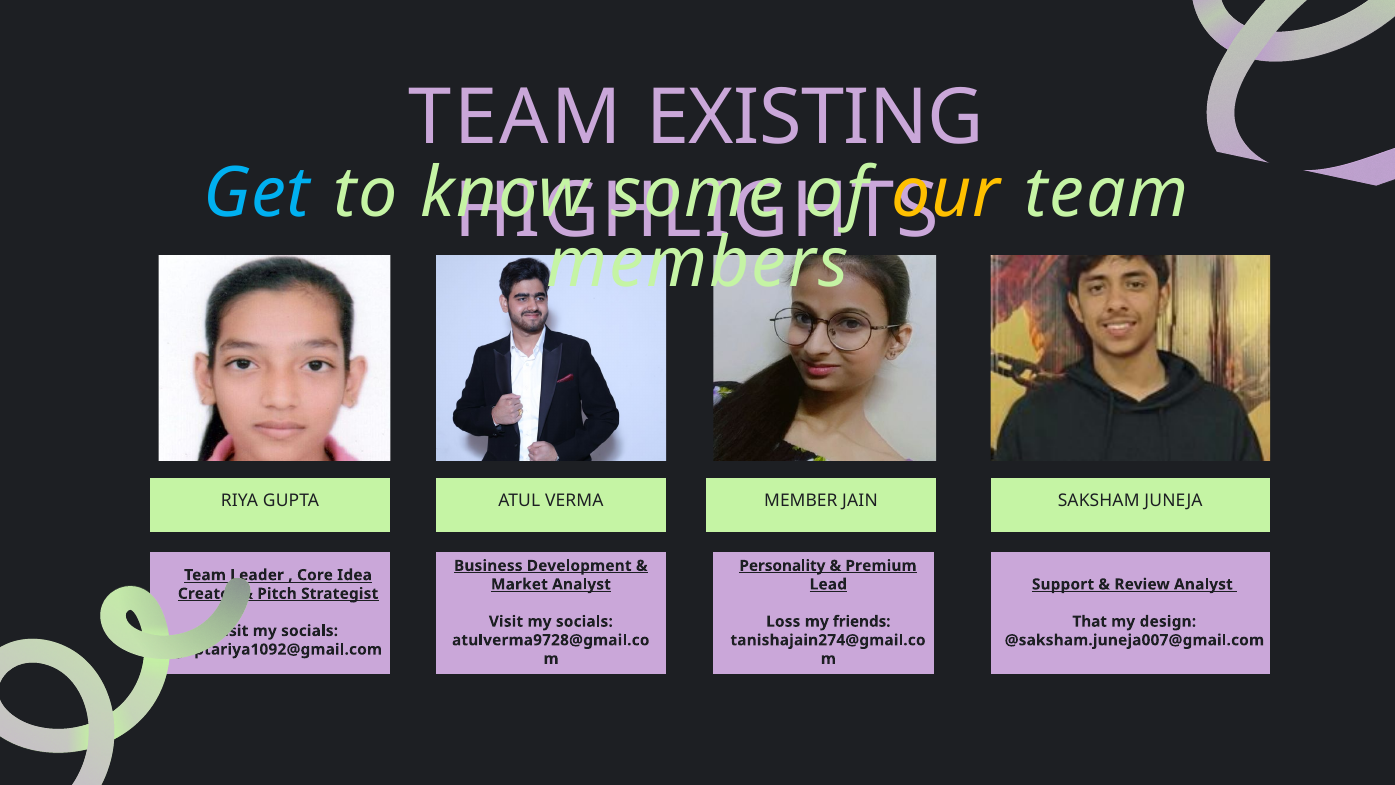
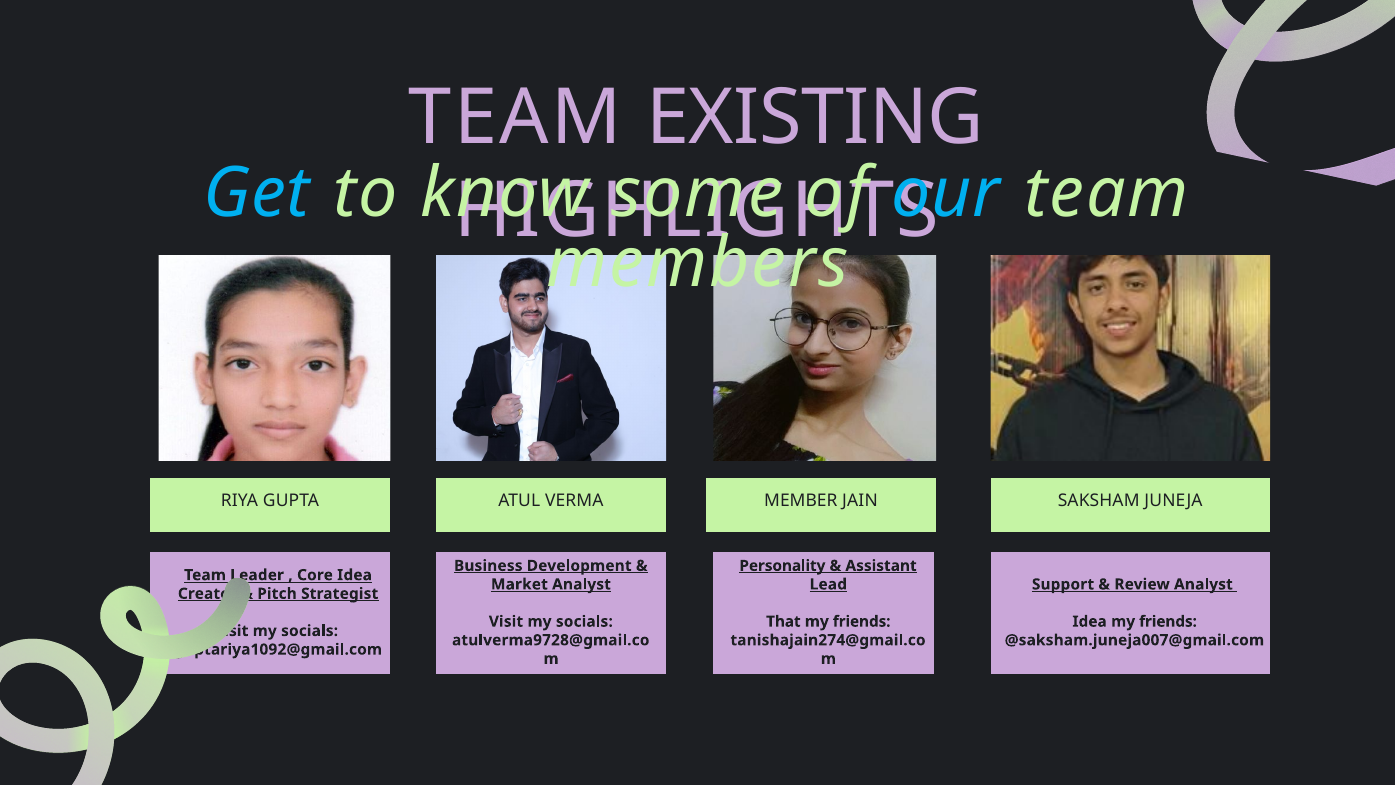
our colour: yellow -> light blue
Premium: Premium -> Assistant
Loss: Loss -> That
That at (1090, 621): That -> Idea
design at (1168, 621): design -> friends
